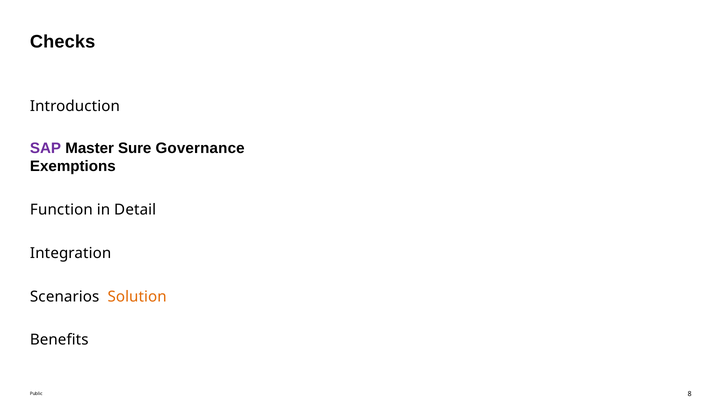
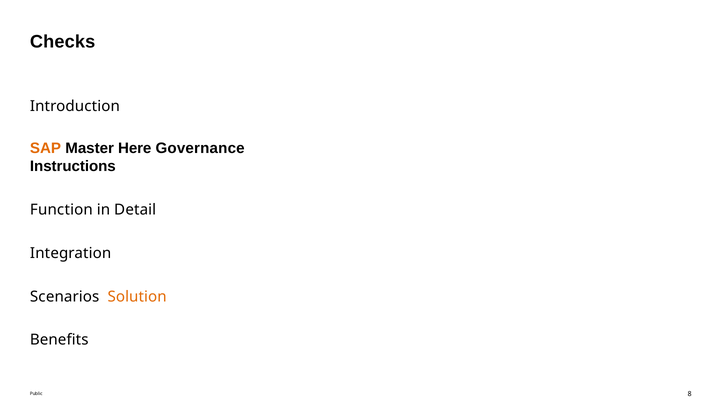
SAP colour: purple -> orange
Sure: Sure -> Here
Exemptions: Exemptions -> Instructions
